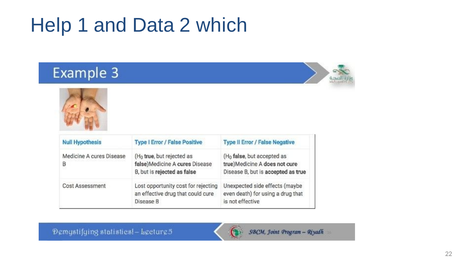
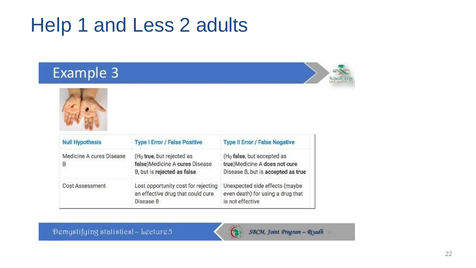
Data: Data -> Less
which: which -> adults
